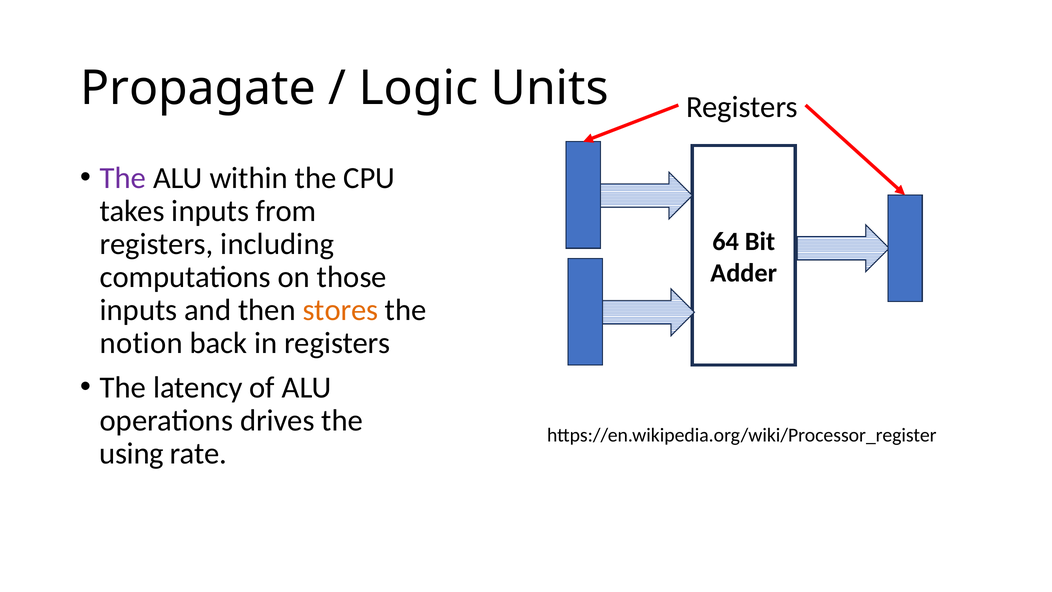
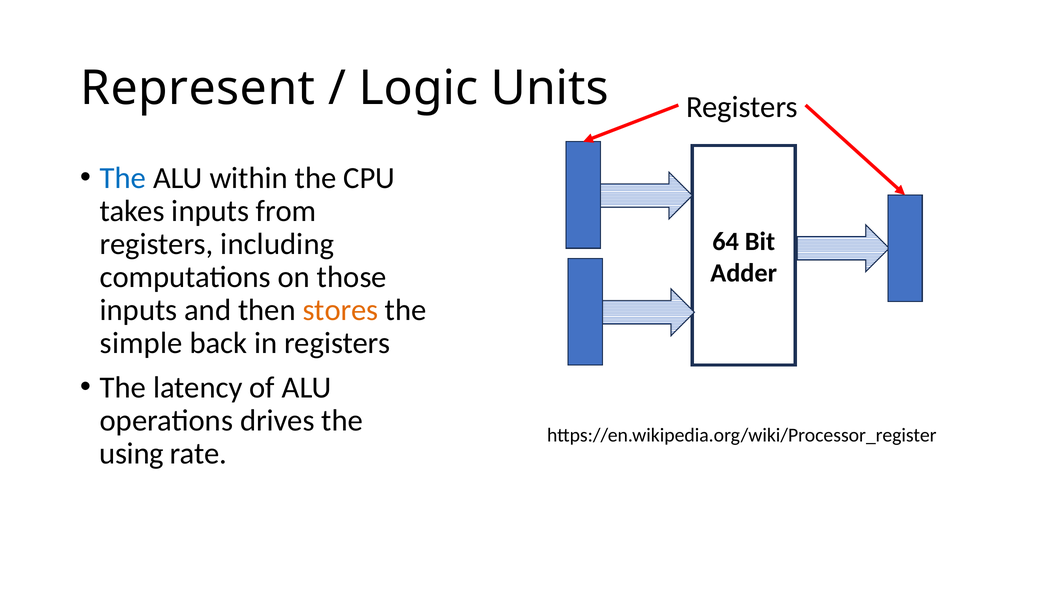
Propagate: Propagate -> Represent
The at (123, 178) colour: purple -> blue
notion: notion -> simple
